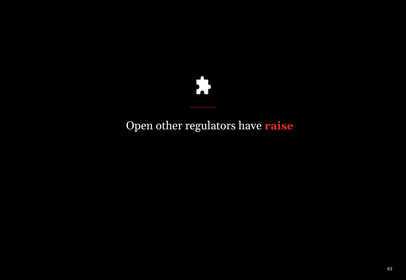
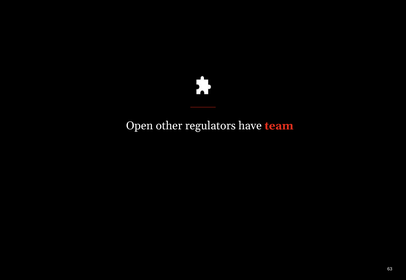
raise: raise -> team
